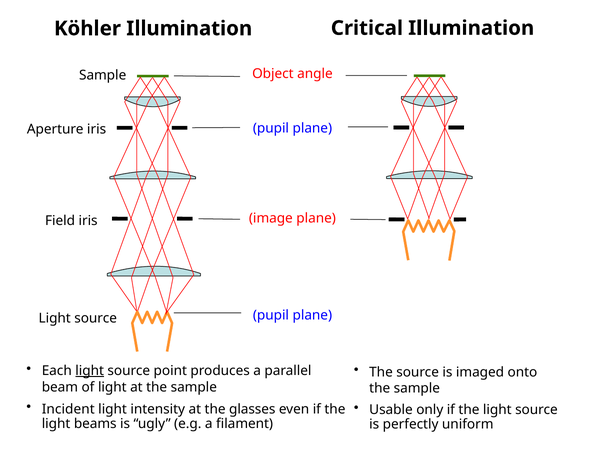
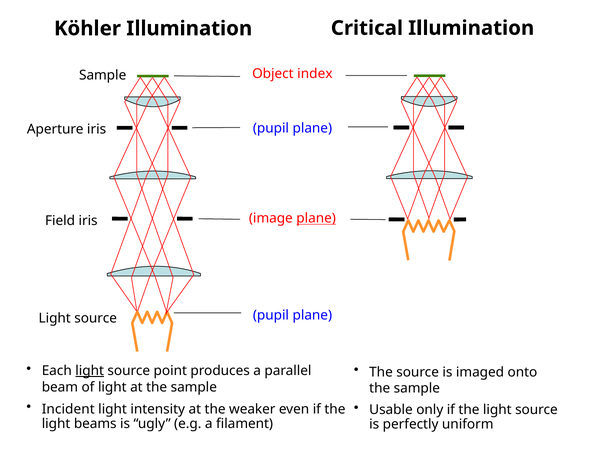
angle: angle -> index
plane at (316, 219) underline: none -> present
glasses: glasses -> weaker
